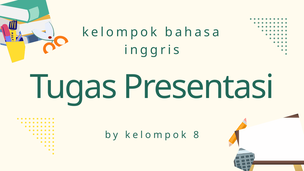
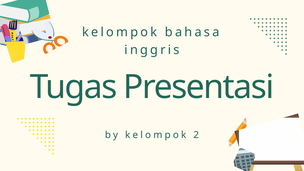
8: 8 -> 2
